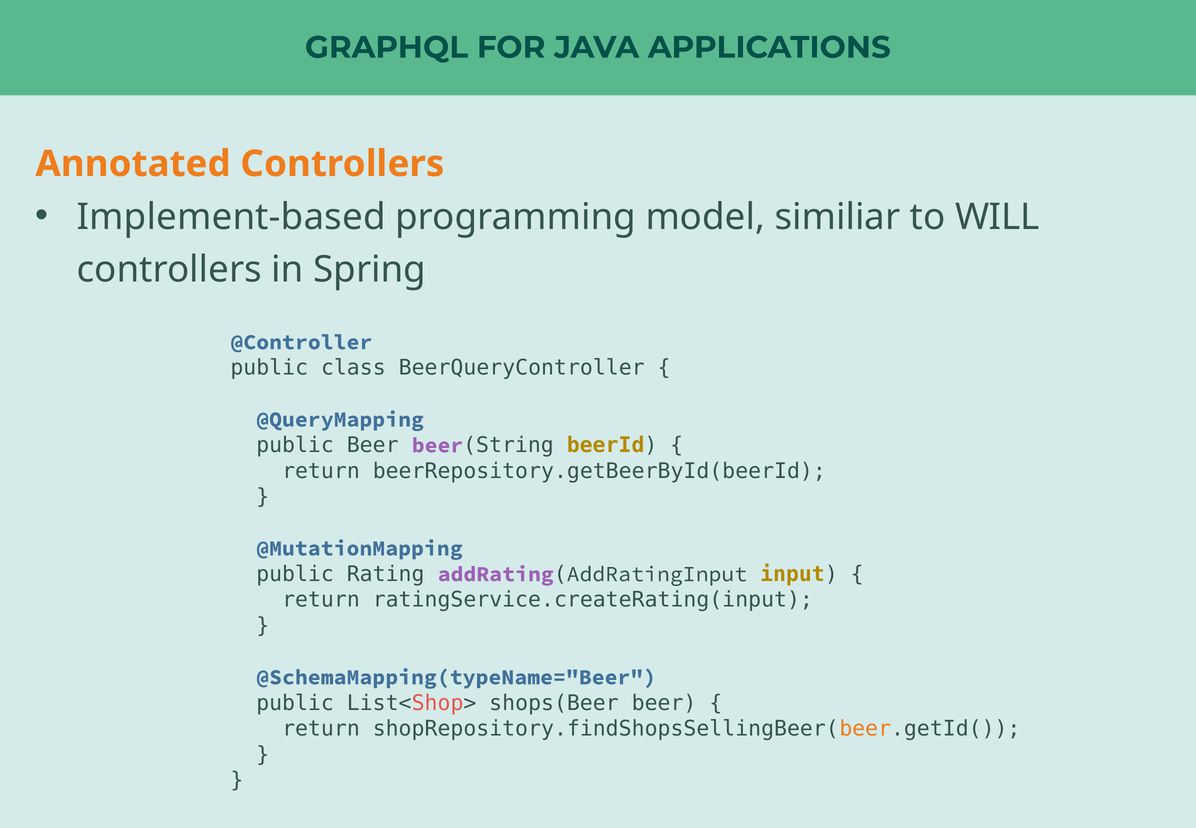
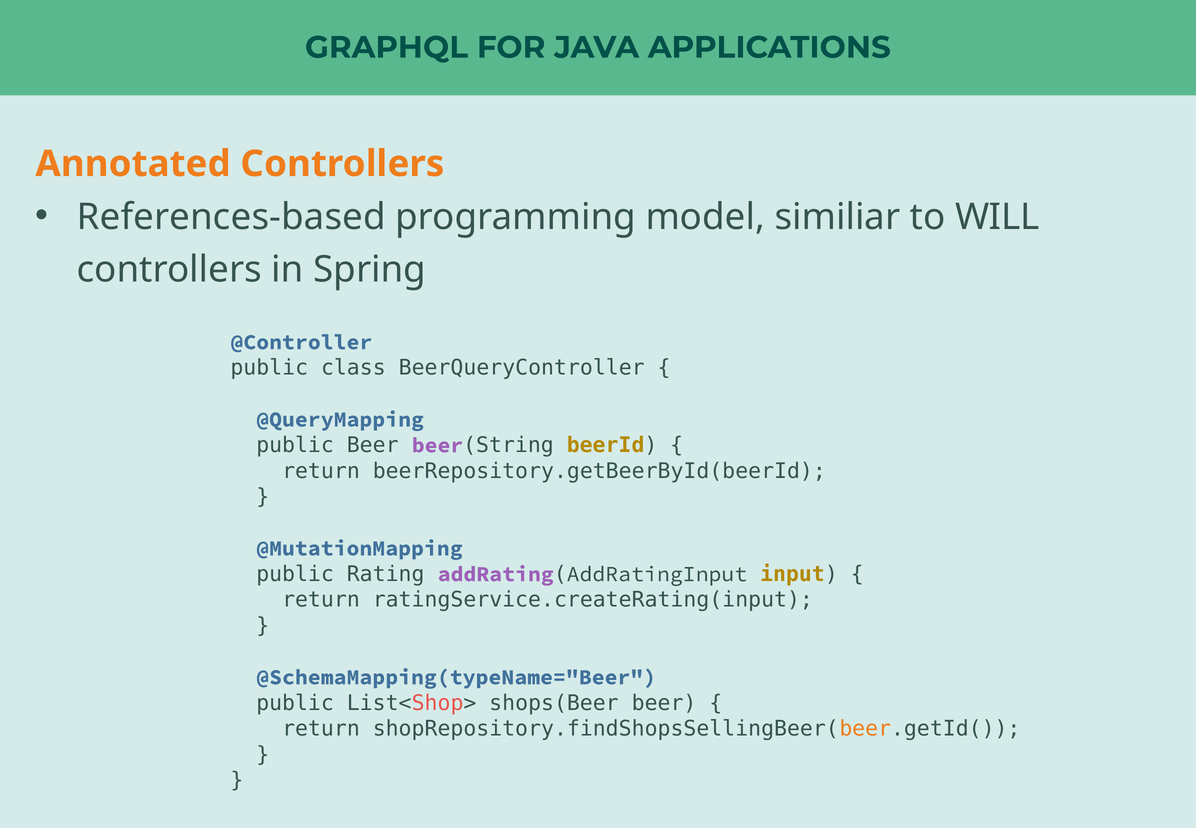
Implement-based: Implement-based -> References-based
